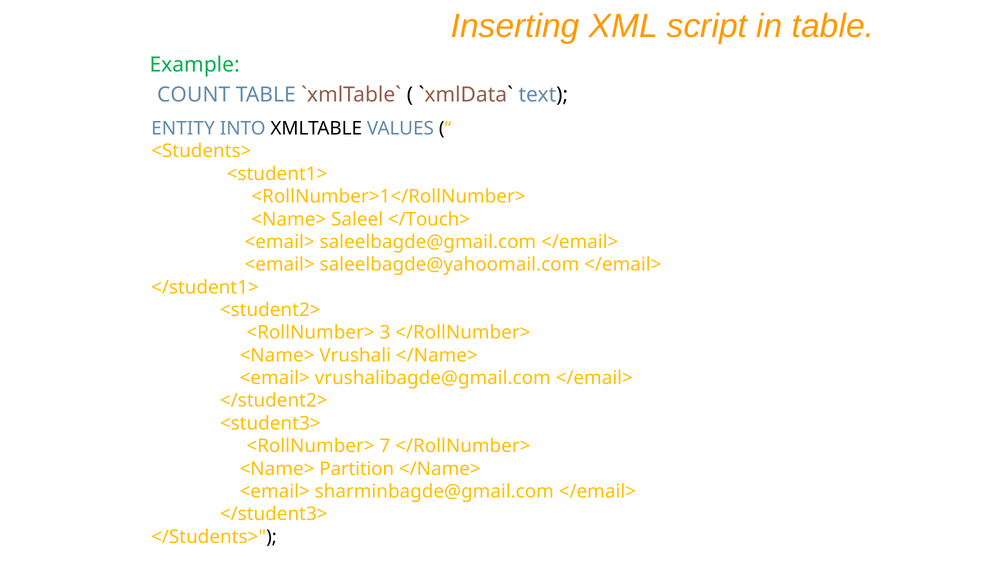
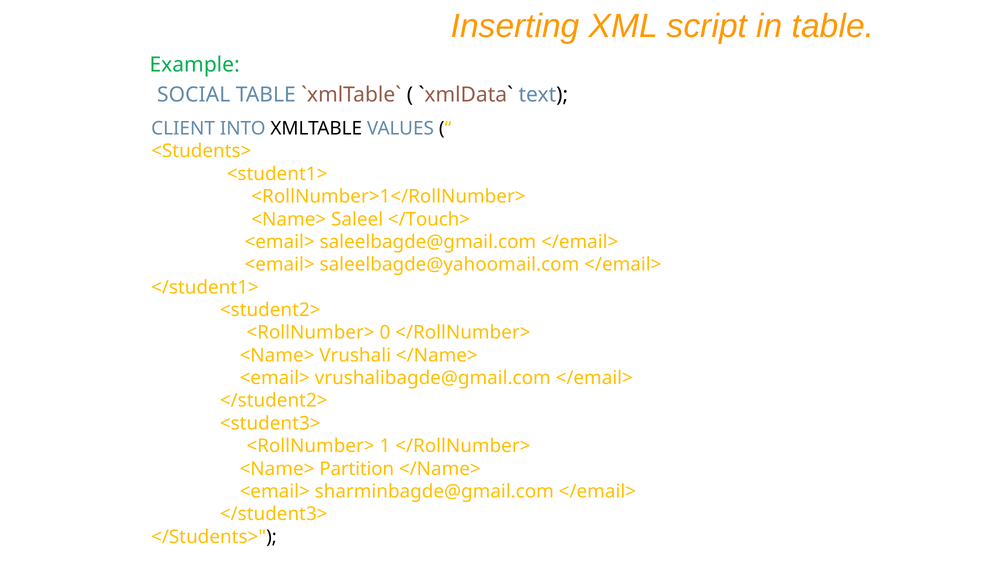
COUNT: COUNT -> SOCIAL
ENTITY: ENTITY -> CLIENT
3: 3 -> 0
7: 7 -> 1
